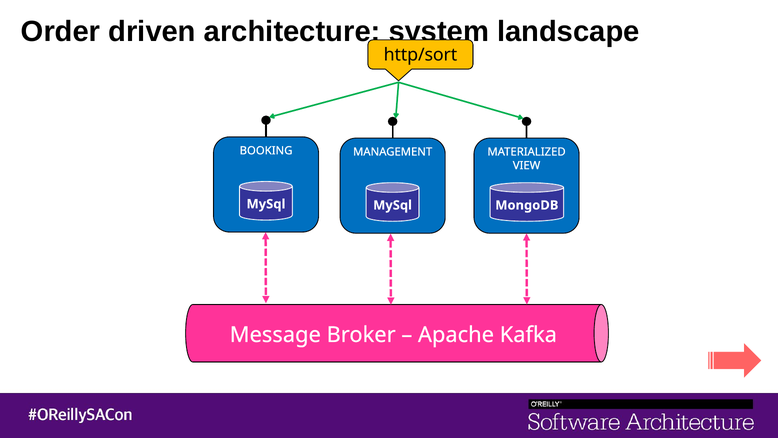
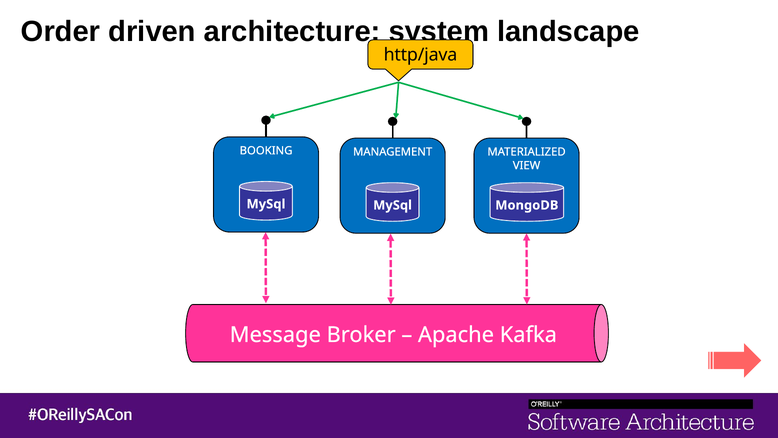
http/sort: http/sort -> http/java
